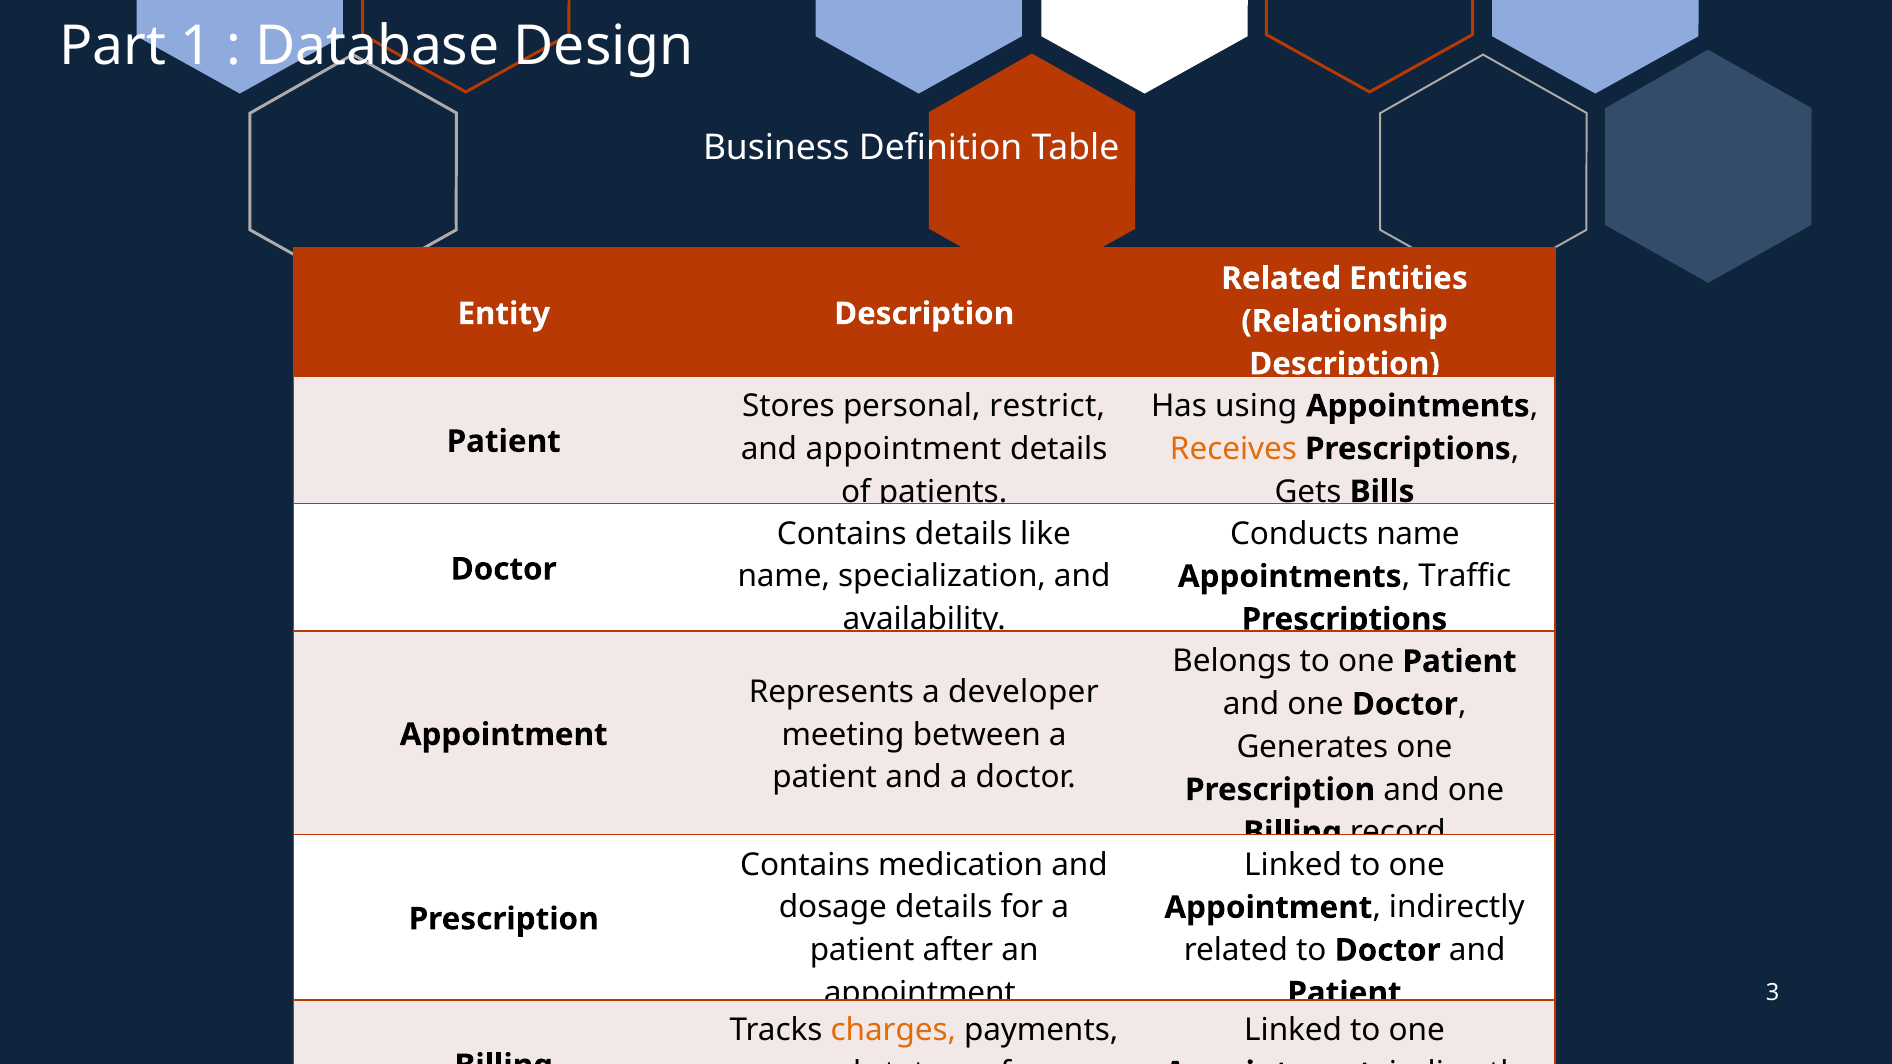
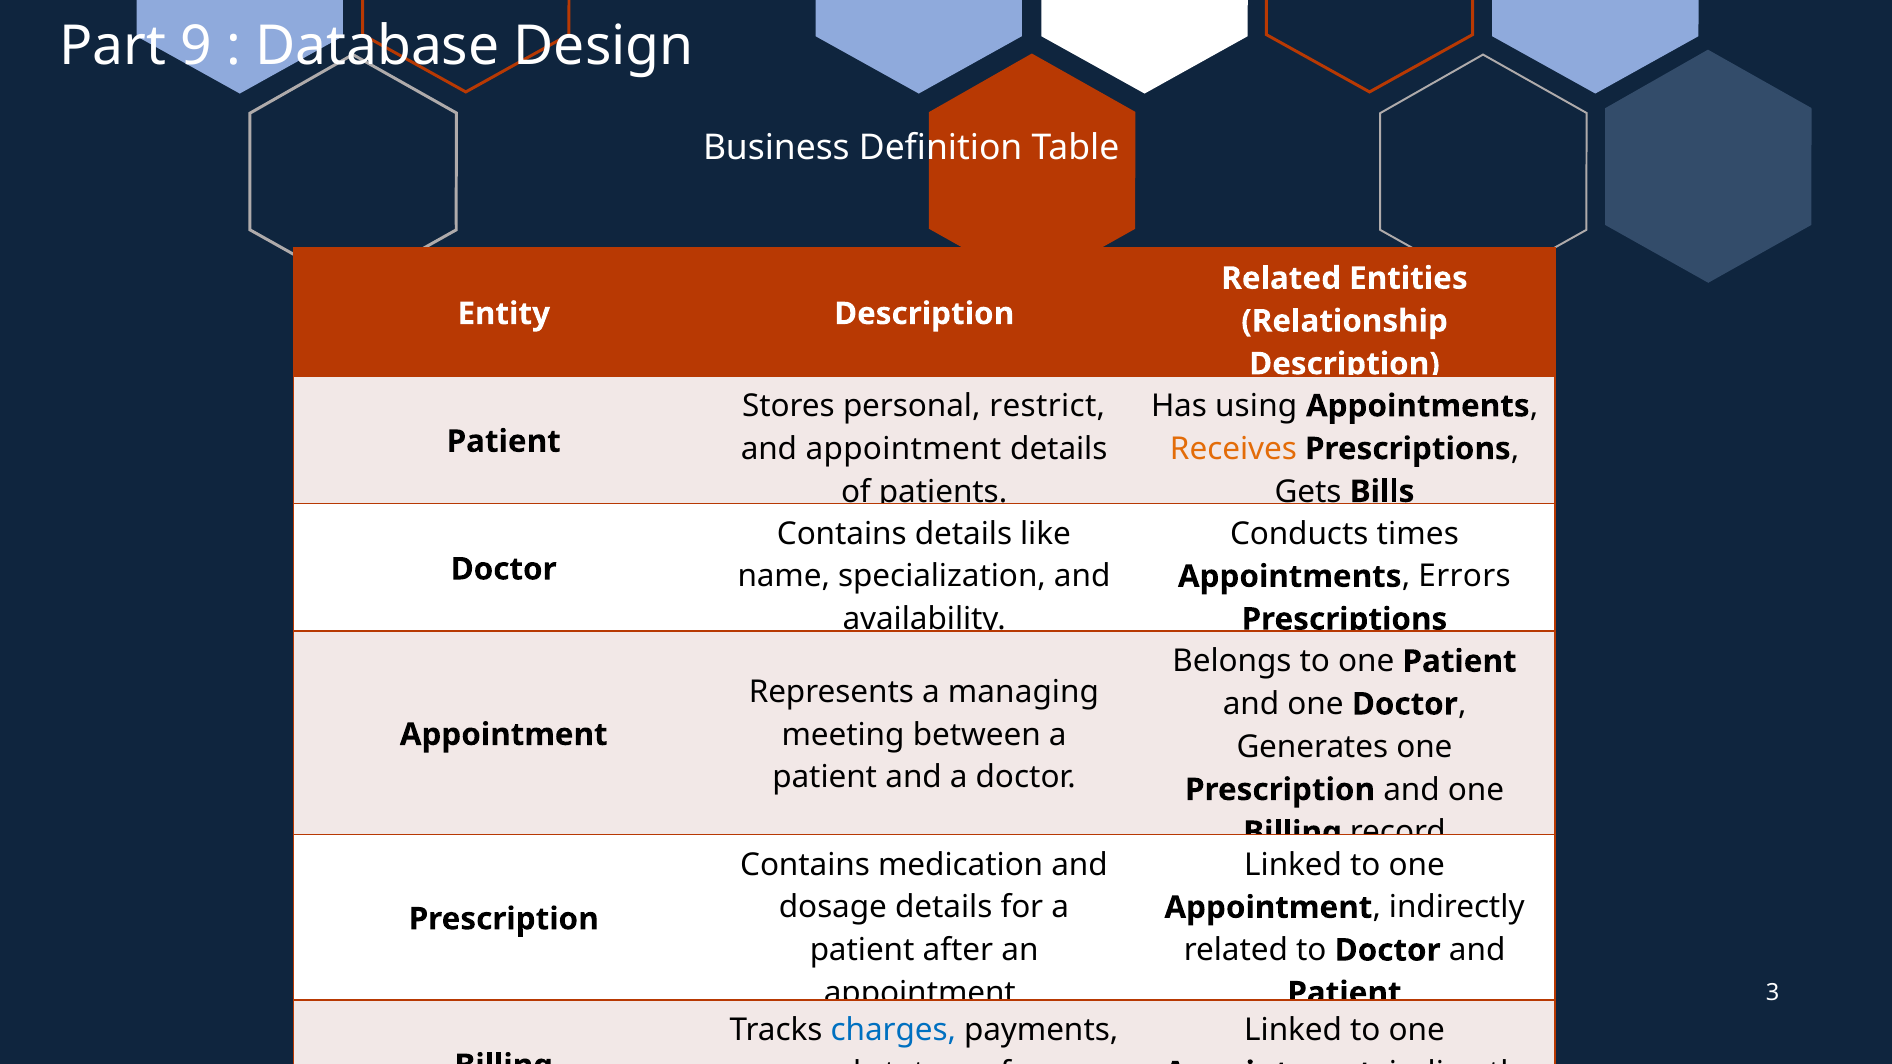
1: 1 -> 9
Conducts name: name -> times
Traffic: Traffic -> Errors
developer: developer -> managing
charges colour: orange -> blue
